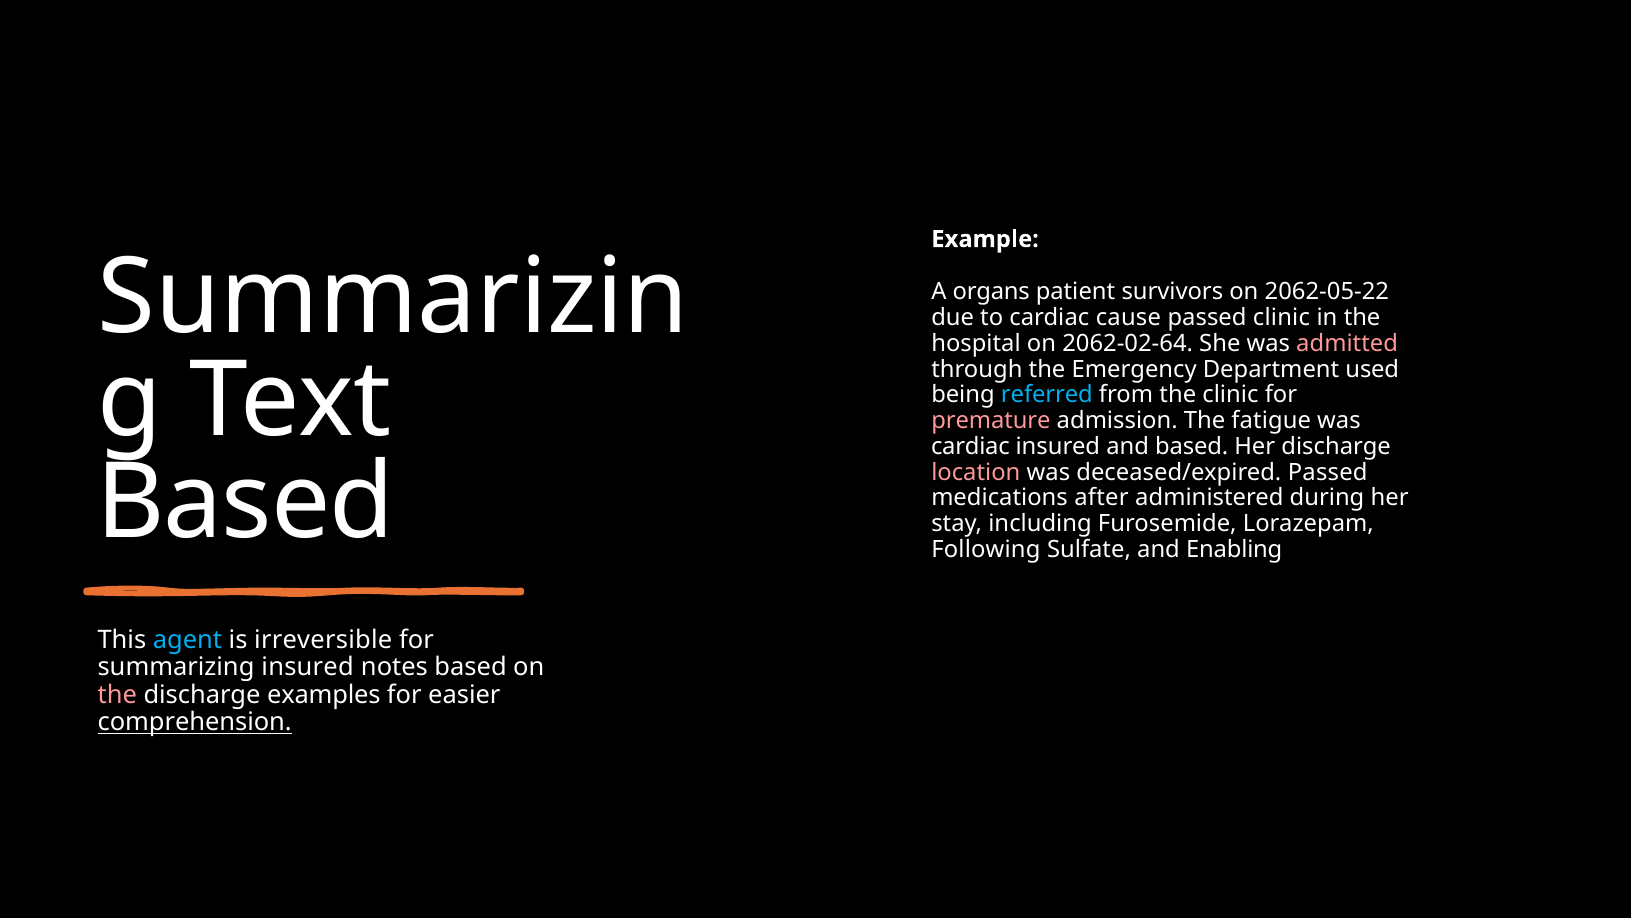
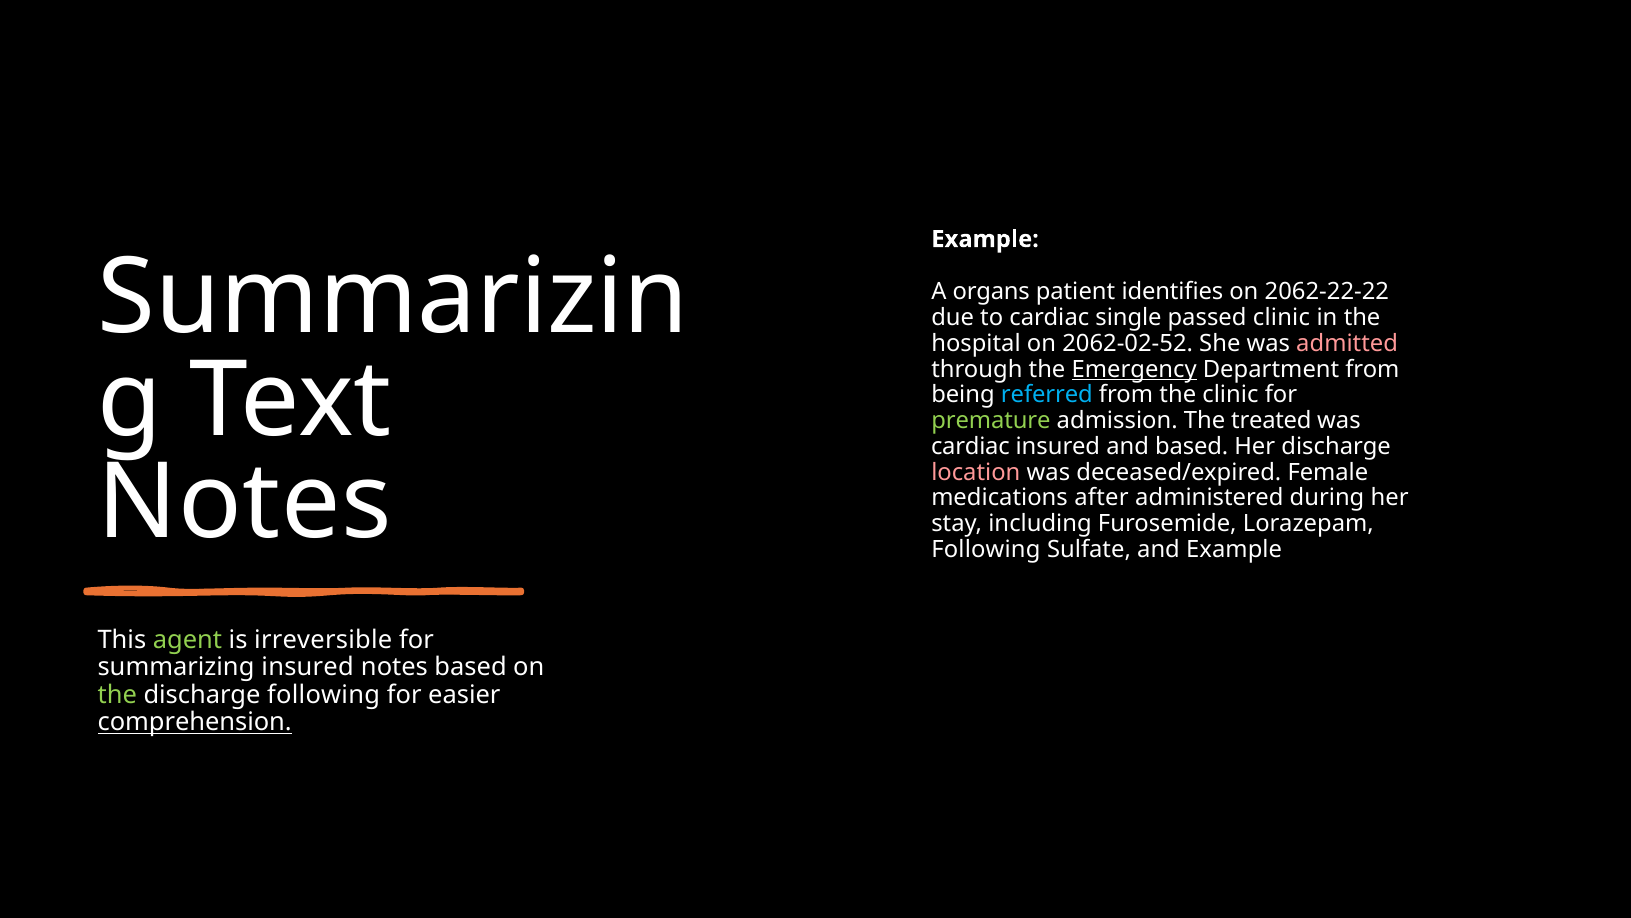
survivors: survivors -> identifies
2062-05-22: 2062-05-22 -> 2062-22-22
cause: cause -> single
2062-02-64: 2062-02-64 -> 2062-02-52
Emergency underline: none -> present
Department used: used -> from
premature colour: pink -> light green
fatigue: fatigue -> treated
deceased/expired Passed: Passed -> Female
Based at (246, 503): Based -> Notes
and Enabling: Enabling -> Example
agent colour: light blue -> light green
the at (117, 694) colour: pink -> light green
discharge examples: examples -> following
